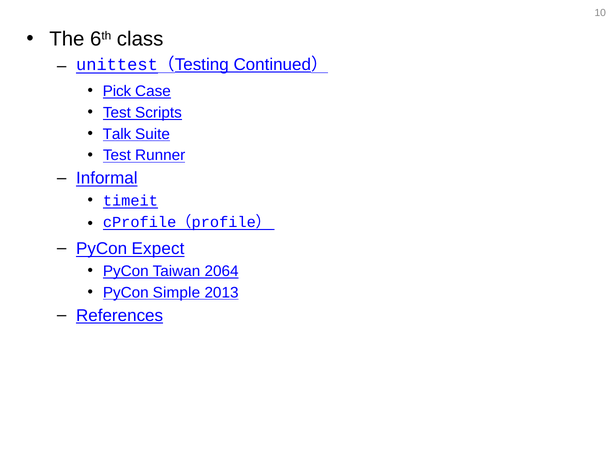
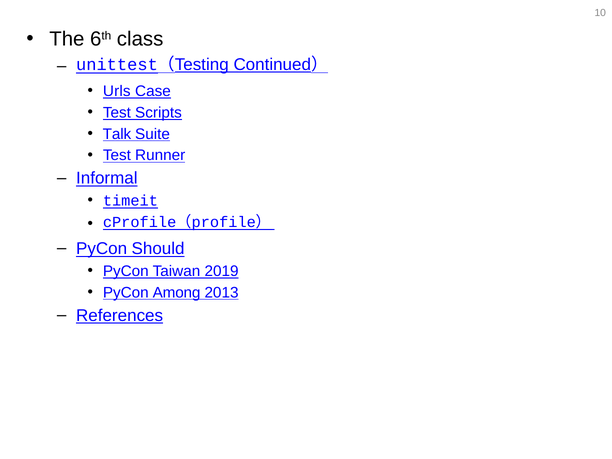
Pick: Pick -> Urls
Expect: Expect -> Should
2064: 2064 -> 2019
Simple: Simple -> Among
